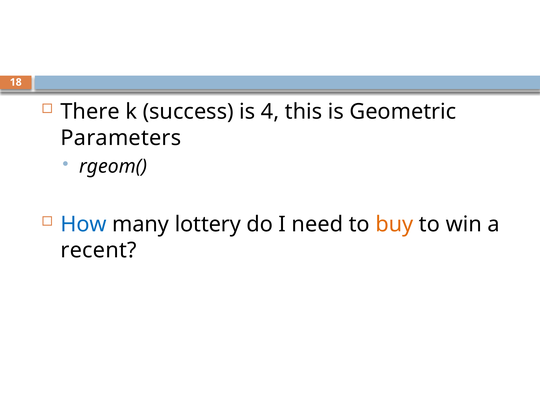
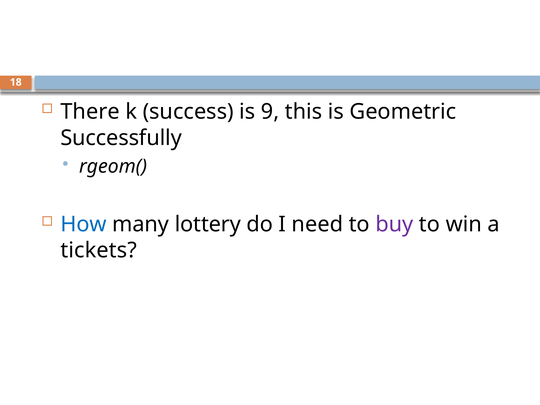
4: 4 -> 9
Parameters: Parameters -> Successfully
buy colour: orange -> purple
recent: recent -> tickets
